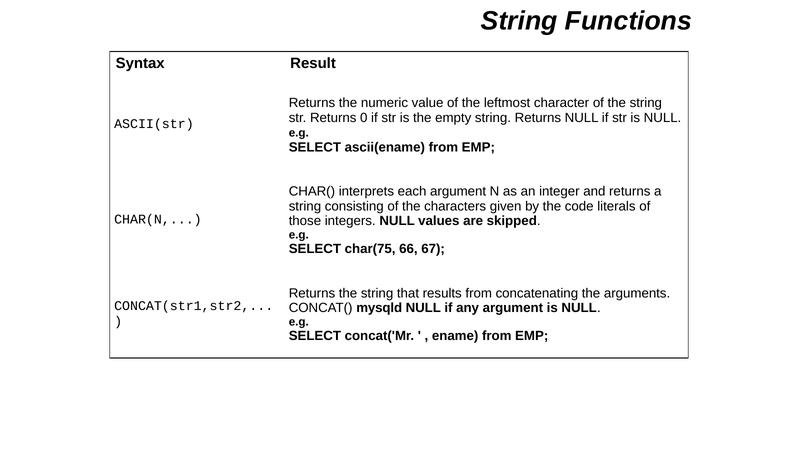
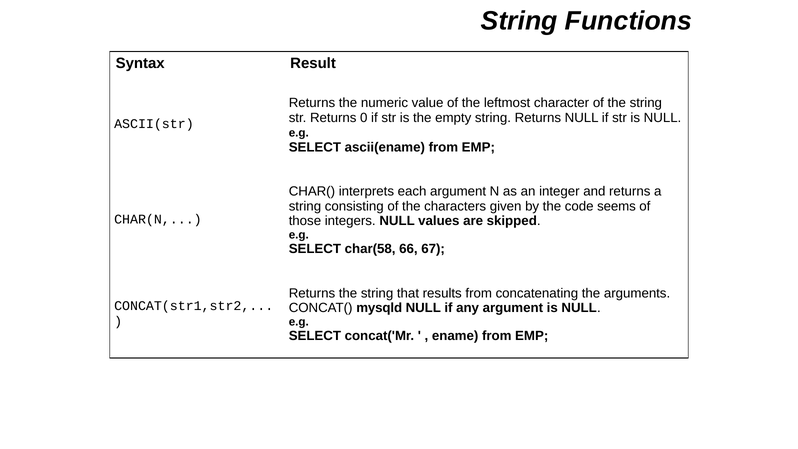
literals: literals -> seems
char(75: char(75 -> char(58
